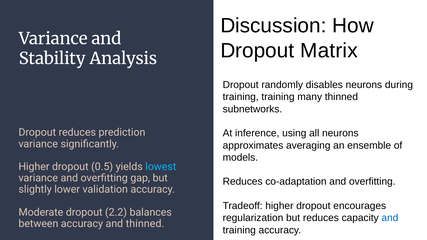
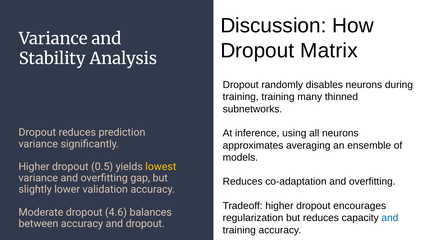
lowest colour: light blue -> yellow
2.2: 2.2 -> 4.6
and thinned: thinned -> dropout
